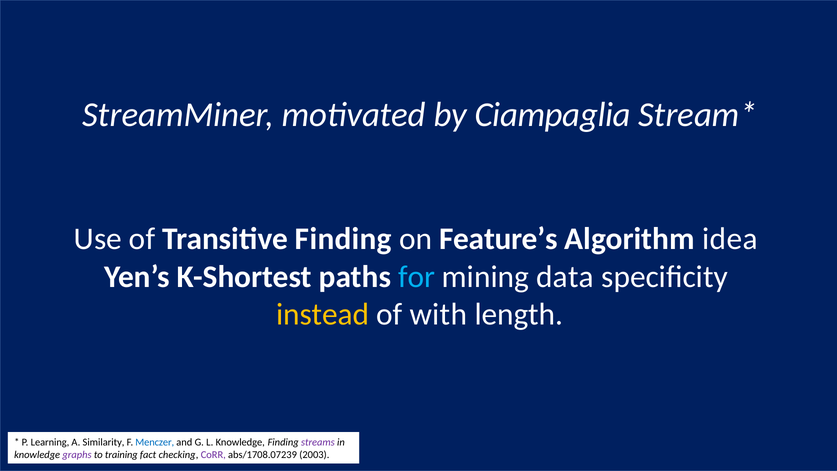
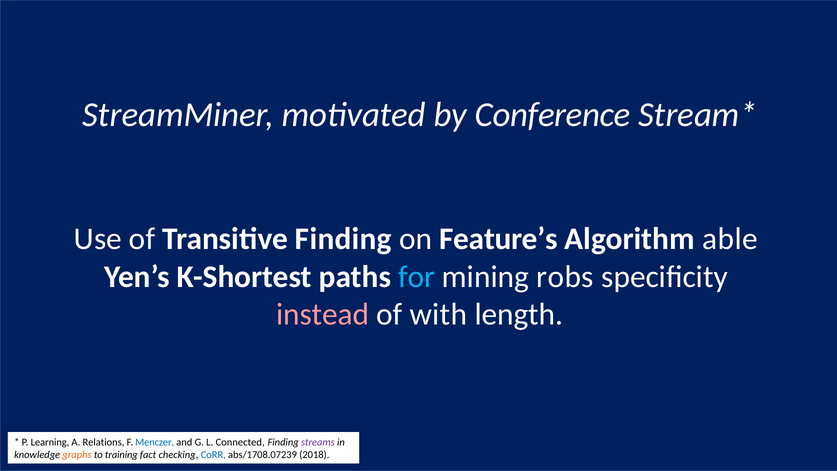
Ciampaglia: Ciampaglia -> Conference
idea: idea -> able
data: data -> robs
instead colour: yellow -> pink
Similarity: Similarity -> Relations
L Knowledge: Knowledge -> Connected
graphs colour: purple -> orange
CoRR colour: purple -> blue
2003: 2003 -> 2018
